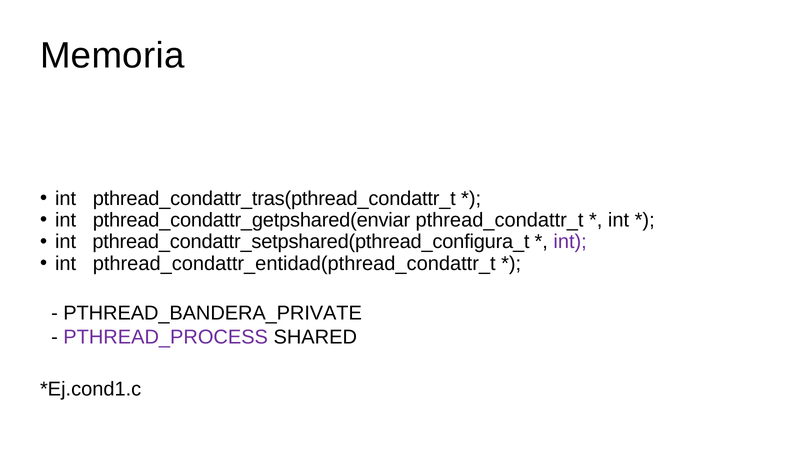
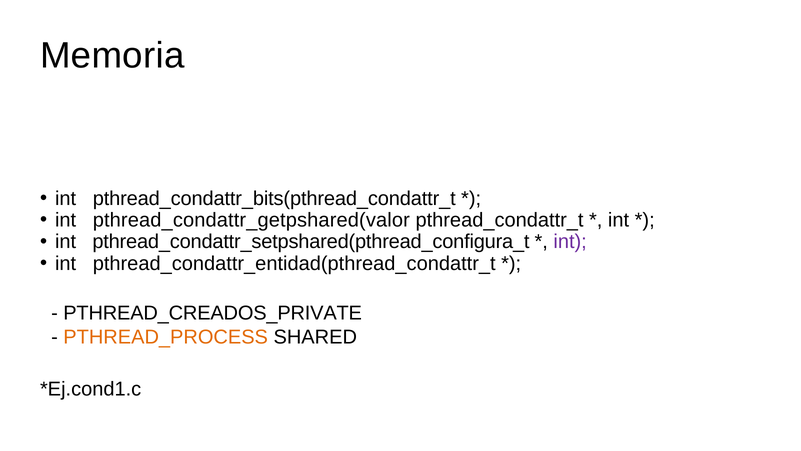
pthread_condattr_tras(pthread_condattr_t: pthread_condattr_tras(pthread_condattr_t -> pthread_condattr_bits(pthread_condattr_t
pthread_condattr_getpshared(enviar: pthread_condattr_getpshared(enviar -> pthread_condattr_getpshared(valor
PTHREAD_BANDERA_PRIVATE: PTHREAD_BANDERA_PRIVATE -> PTHREAD_CREADOS_PRIVATE
PTHREAD_PROCESS colour: purple -> orange
